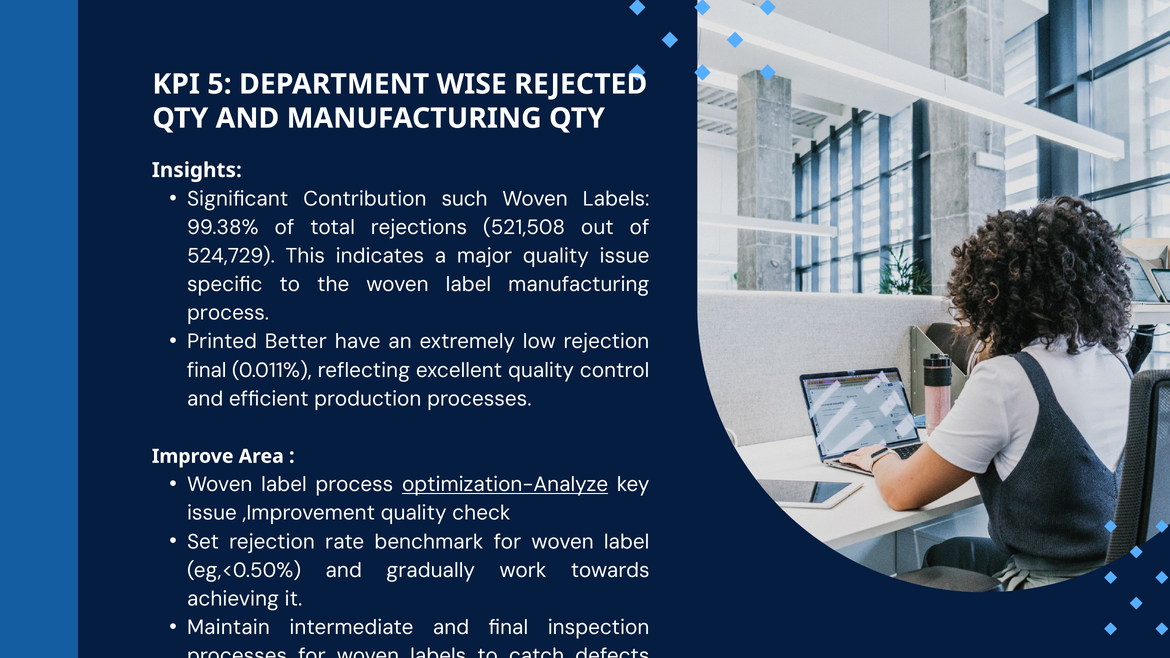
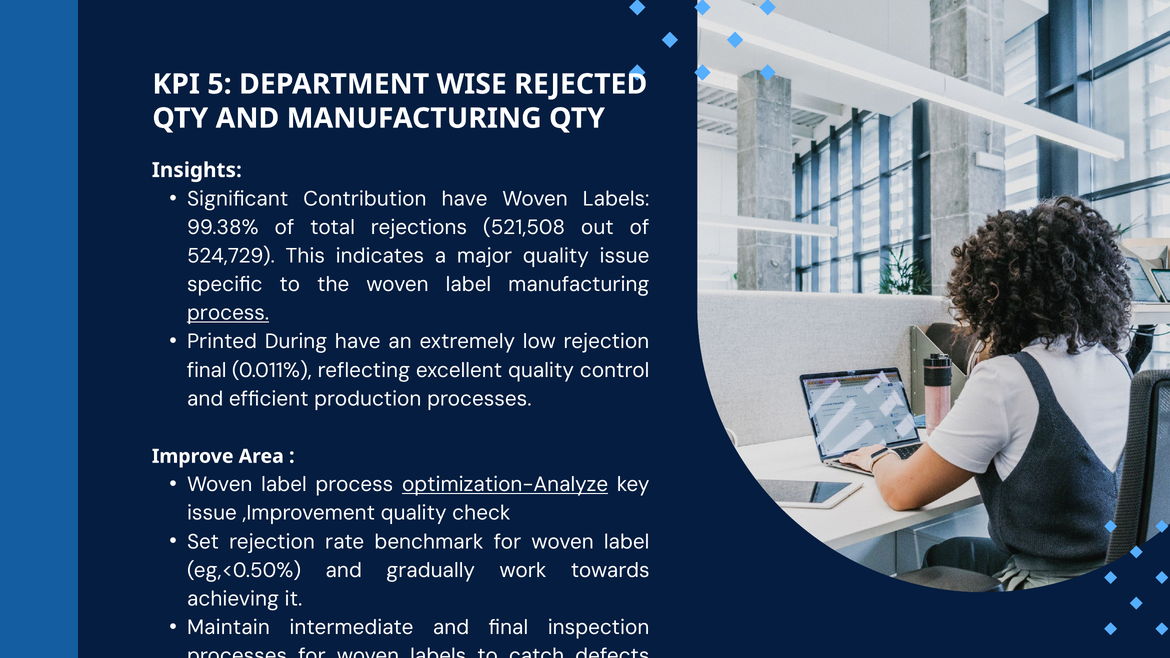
Contribution such: such -> have
process at (228, 313) underline: none -> present
Better: Better -> During
